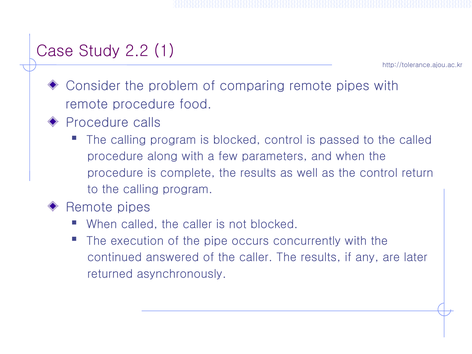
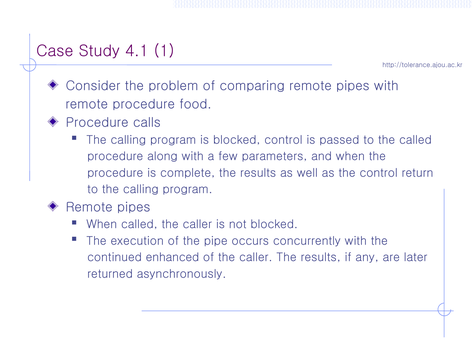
2.2: 2.2 -> 4.1
answered: answered -> enhanced
